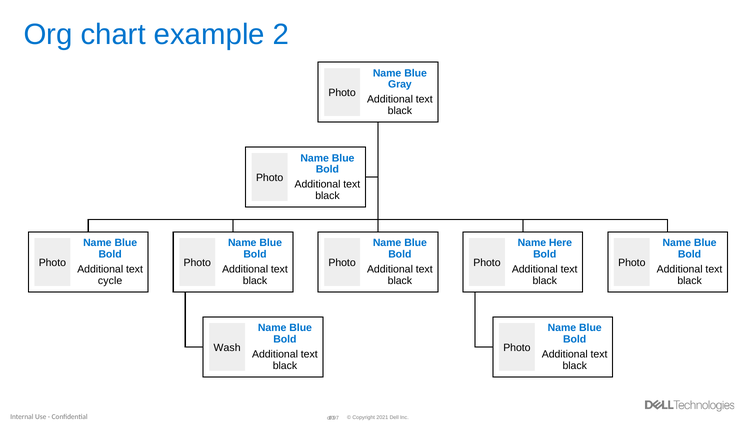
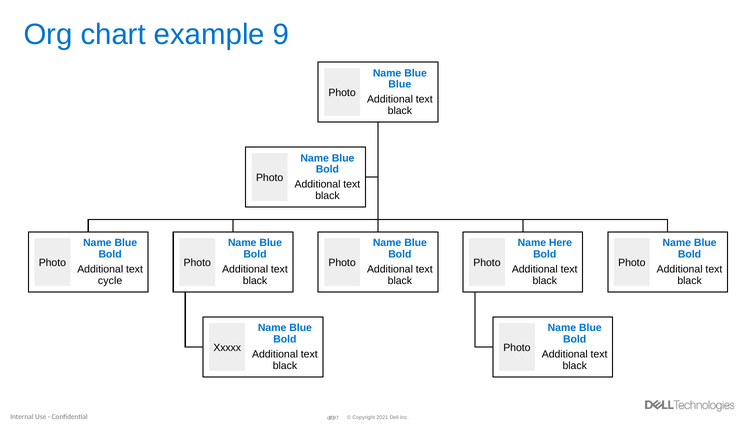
2: 2 -> 9
Gray at (400, 85): Gray -> Blue
Wash: Wash -> Xxxxx
